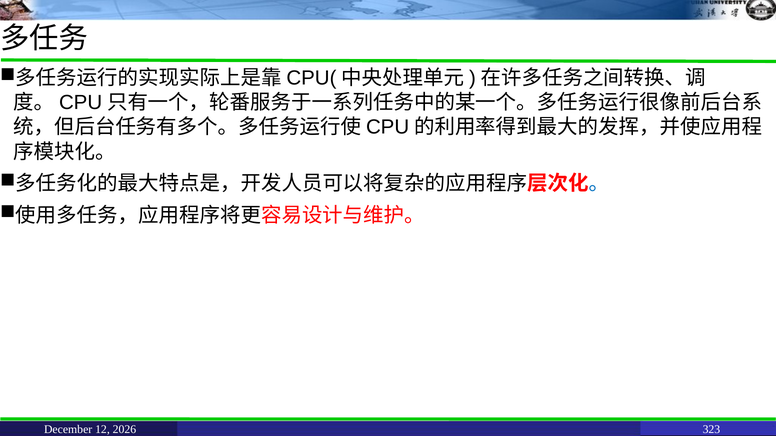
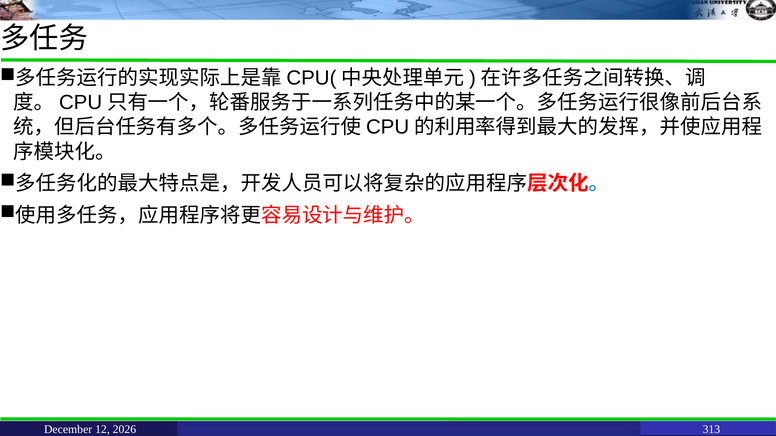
323: 323 -> 313
